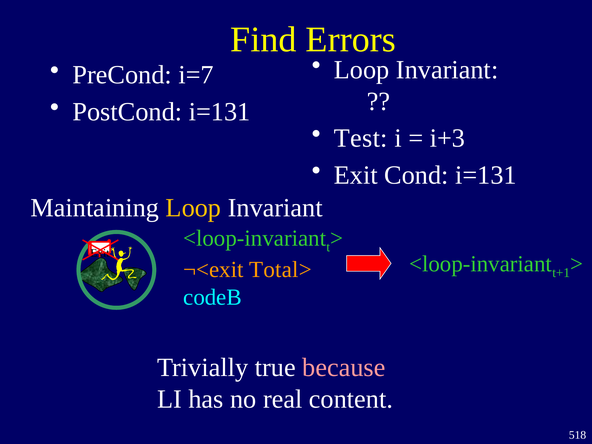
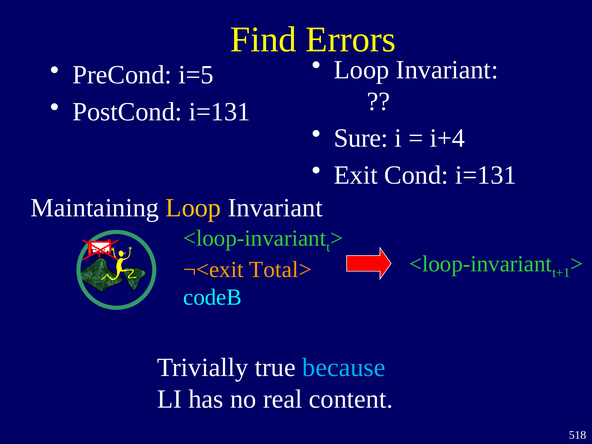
i=7: i=7 -> i=5
Test: Test -> Sure
i+3: i+3 -> i+4
because colour: pink -> light blue
